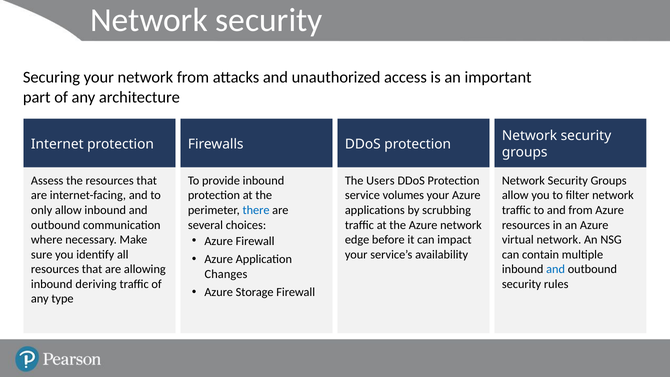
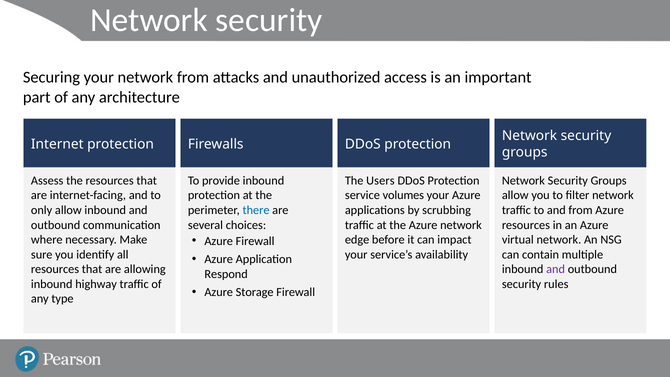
and at (556, 269) colour: blue -> purple
Changes: Changes -> Respond
deriving: deriving -> highway
